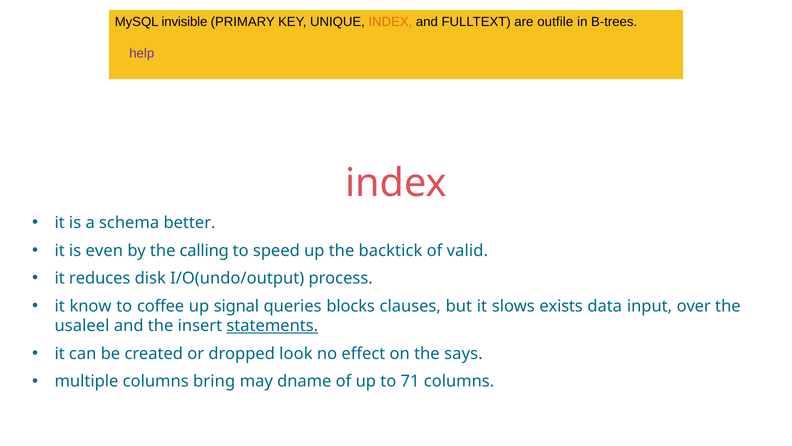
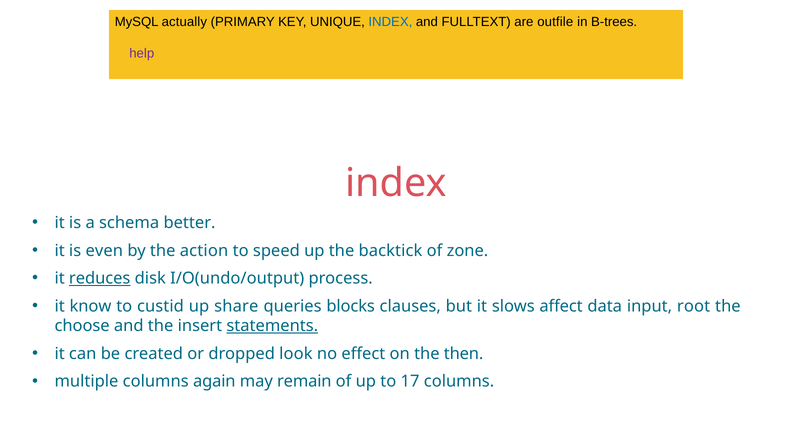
invisible: invisible -> actually
INDEX at (390, 22) colour: orange -> blue
calling: calling -> action
valid: valid -> zone
reduces underline: none -> present
coffee: coffee -> custid
signal: signal -> share
exists: exists -> affect
over: over -> root
usaleel: usaleel -> choose
says: says -> then
bring: bring -> again
dname: dname -> remain
71: 71 -> 17
